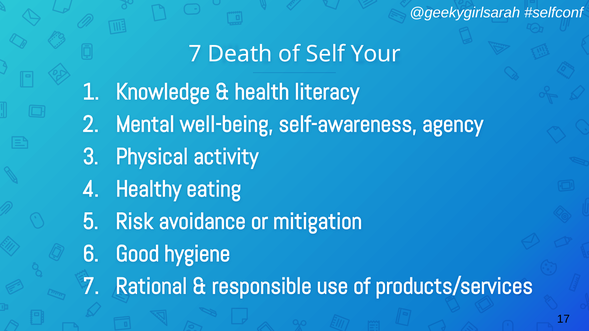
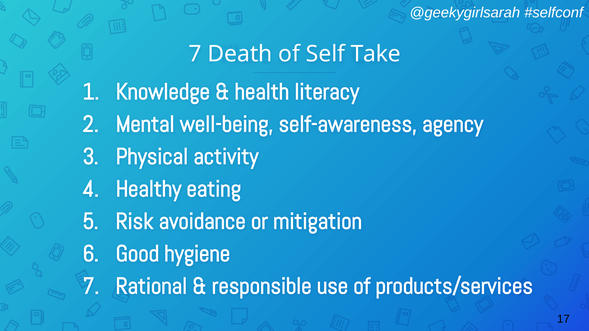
Your: Your -> Take
